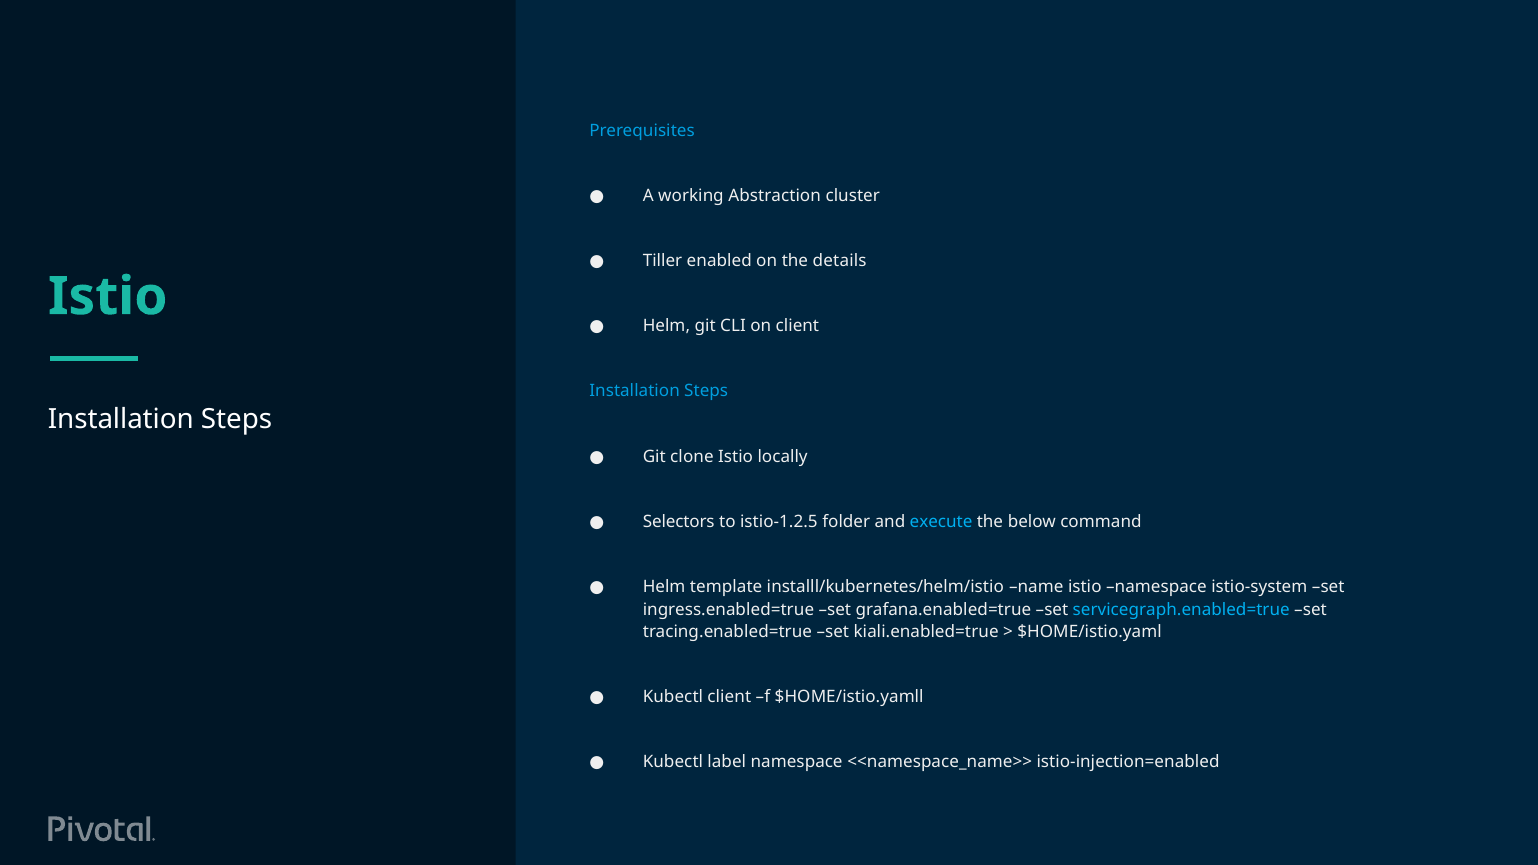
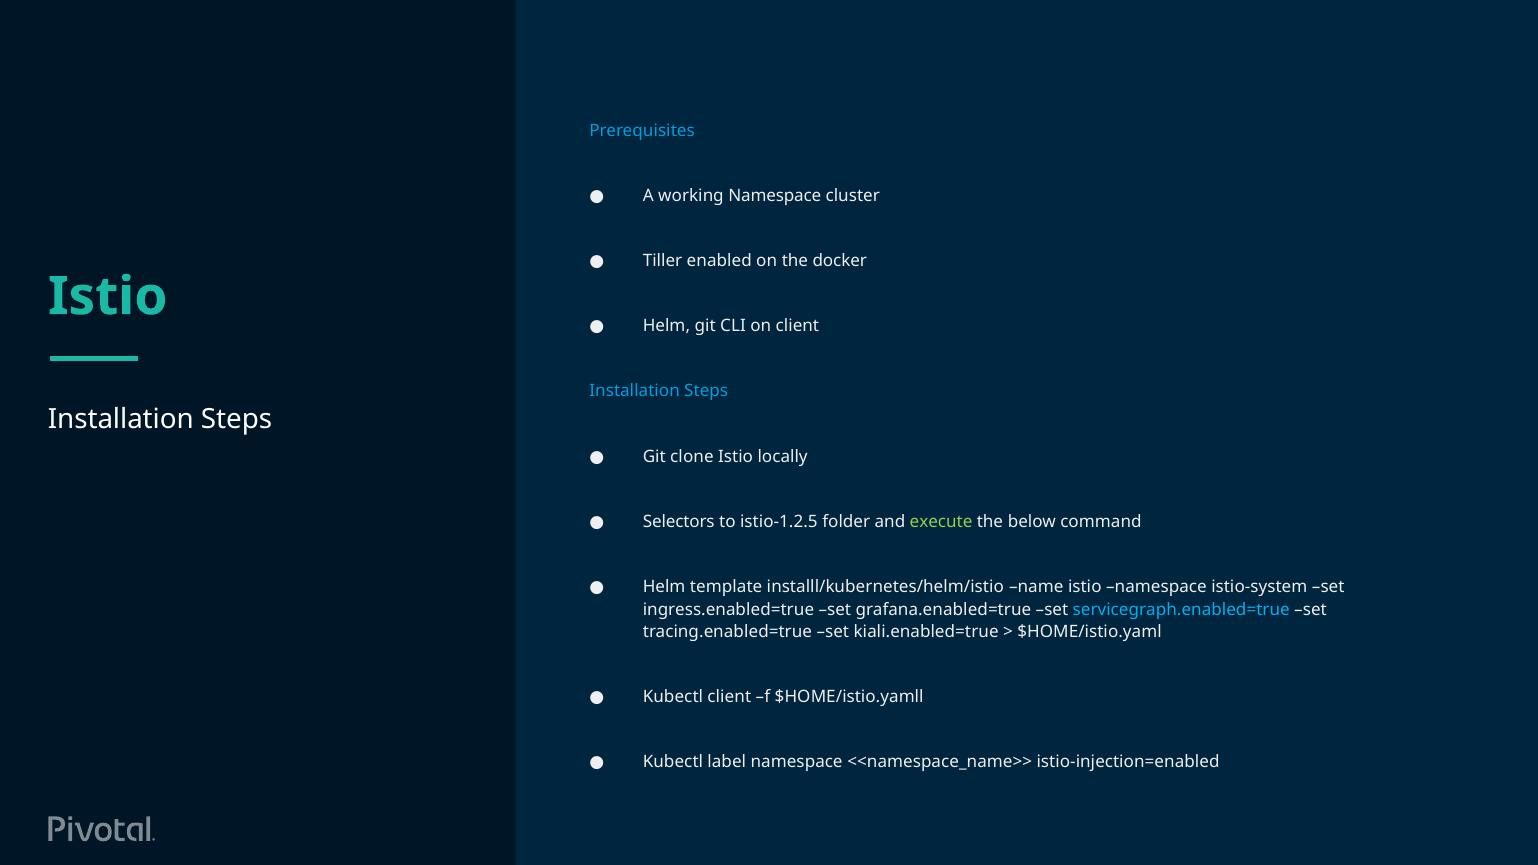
working Abstraction: Abstraction -> Namespace
details: details -> docker
execute colour: light blue -> light green
